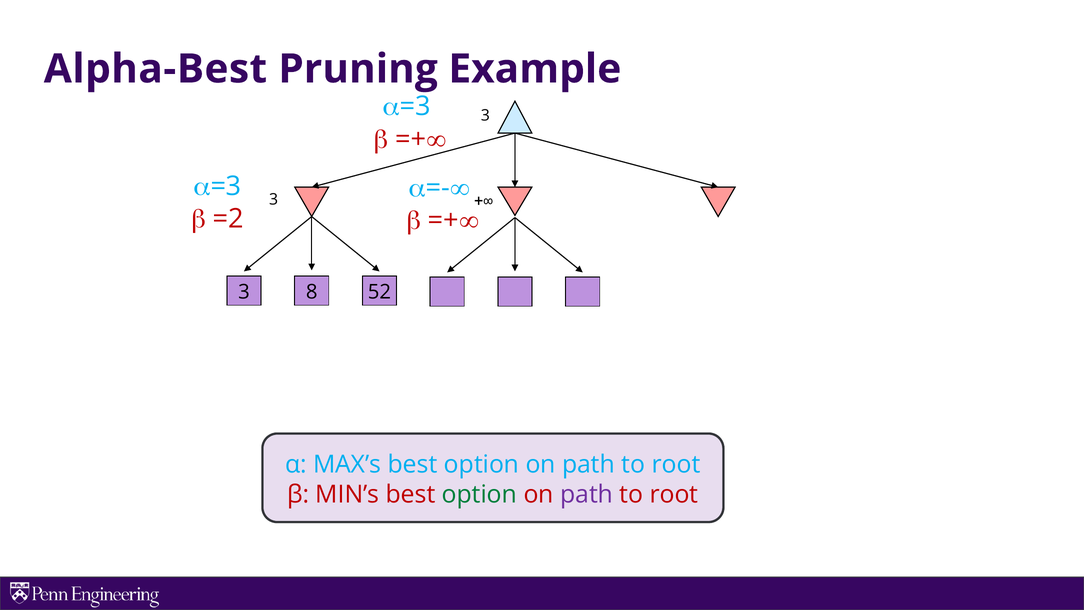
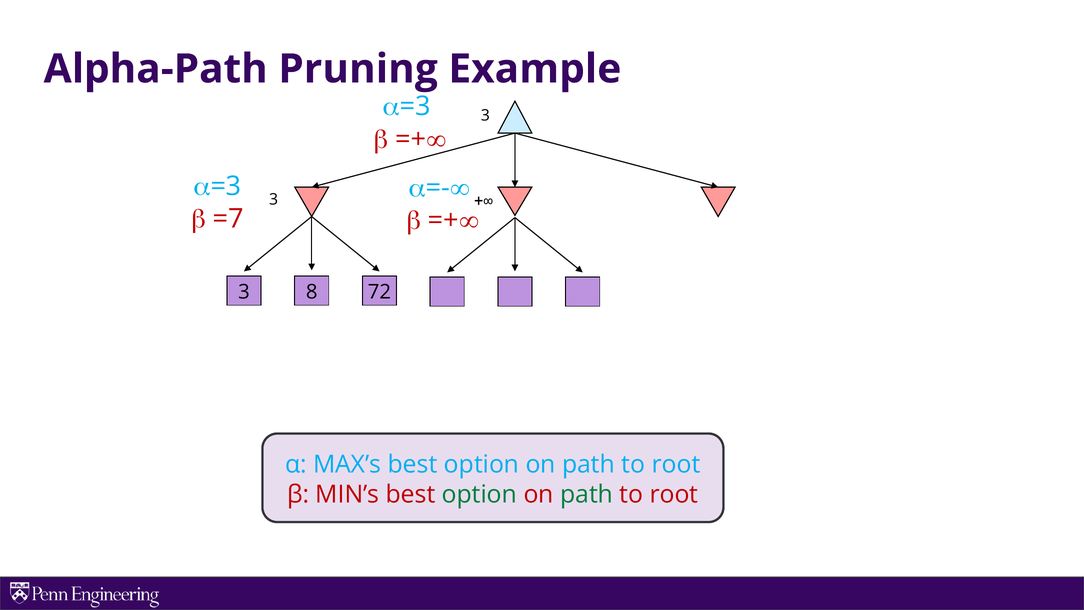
Alpha-Best: Alpha-Best -> Alpha-Path
=2: =2 -> =7
52: 52 -> 72
path at (587, 494) colour: purple -> green
